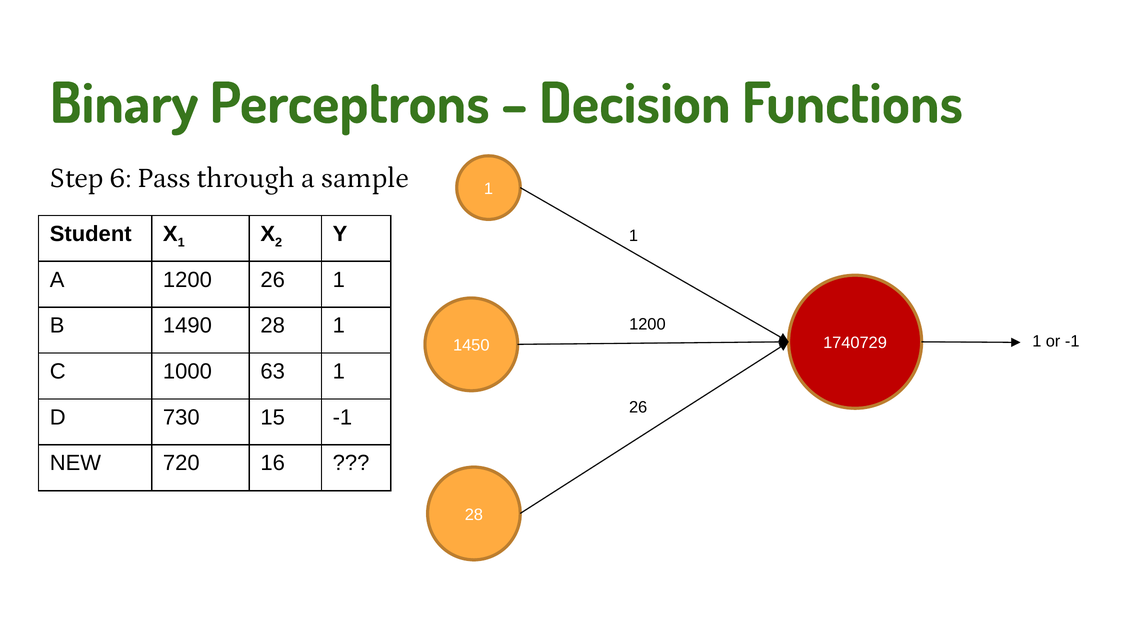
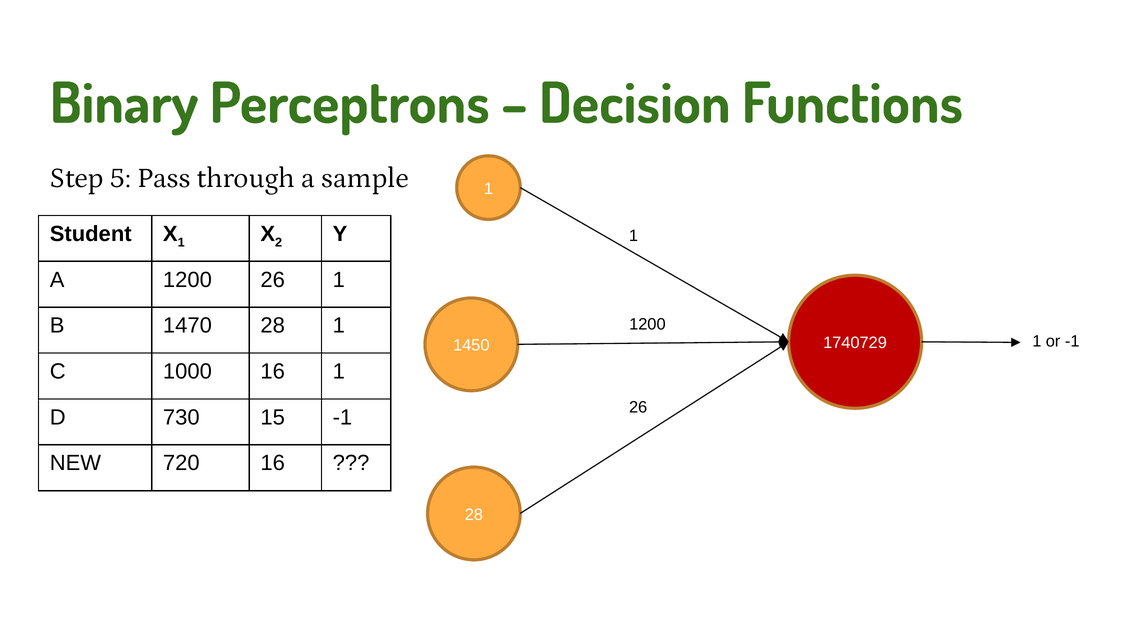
6: 6 -> 5
1490: 1490 -> 1470
1000 63: 63 -> 16
